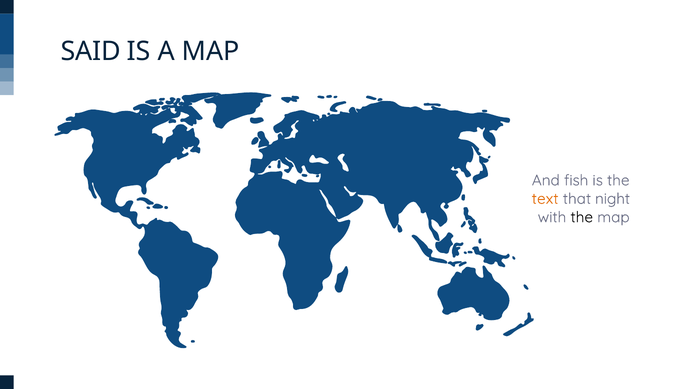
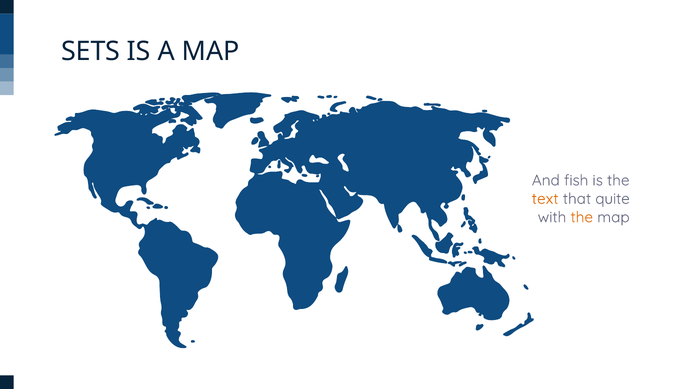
SAID: SAID -> SETS
night: night -> quite
the at (582, 217) colour: black -> orange
